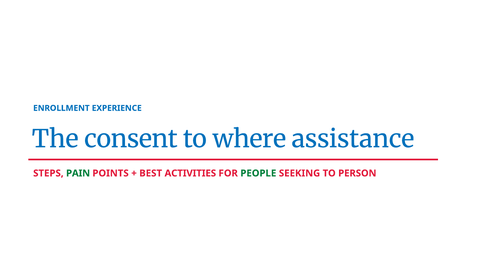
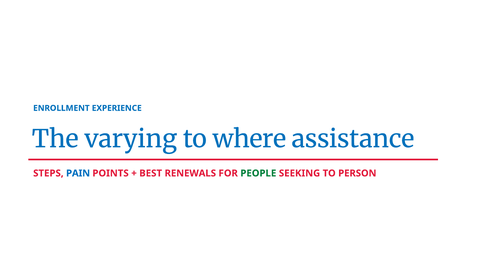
consent: consent -> varying
PAIN colour: green -> blue
ACTIVITIES: ACTIVITIES -> RENEWALS
